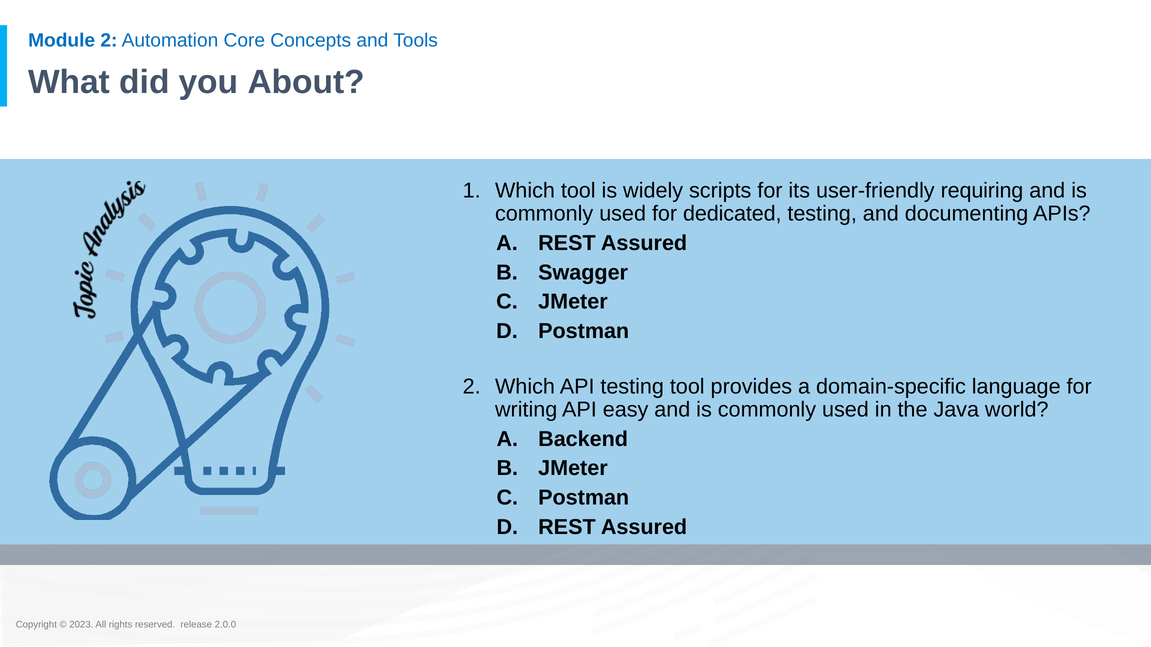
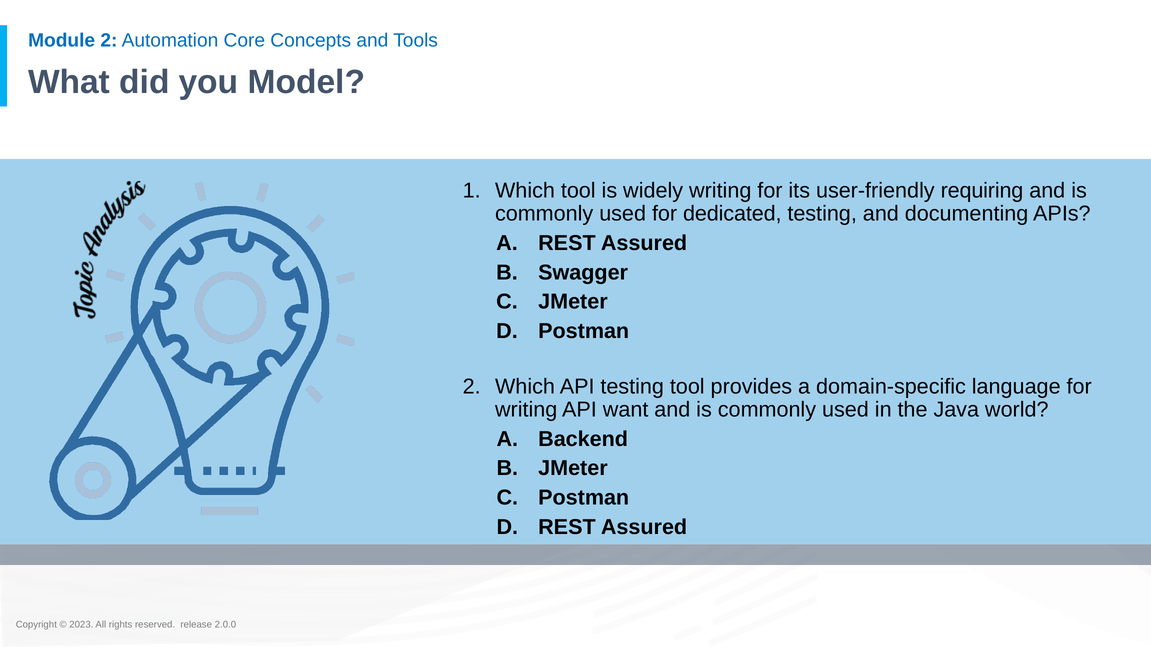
About: About -> Model
widely scripts: scripts -> writing
easy: easy -> want
